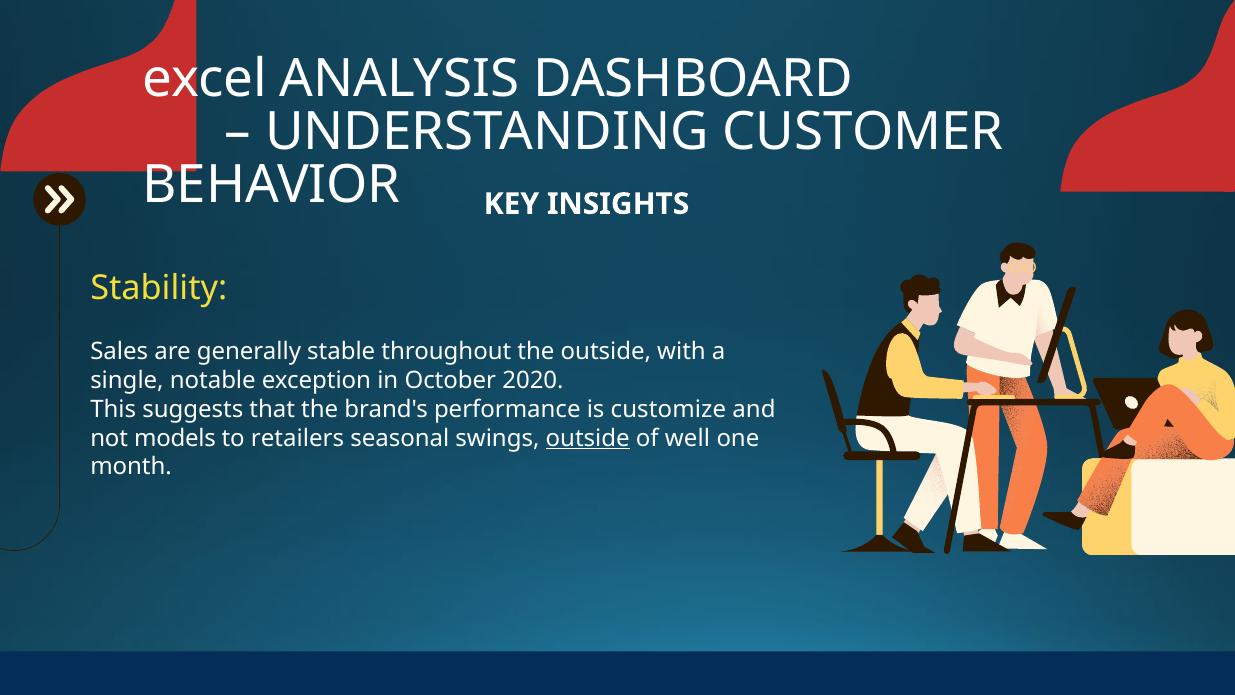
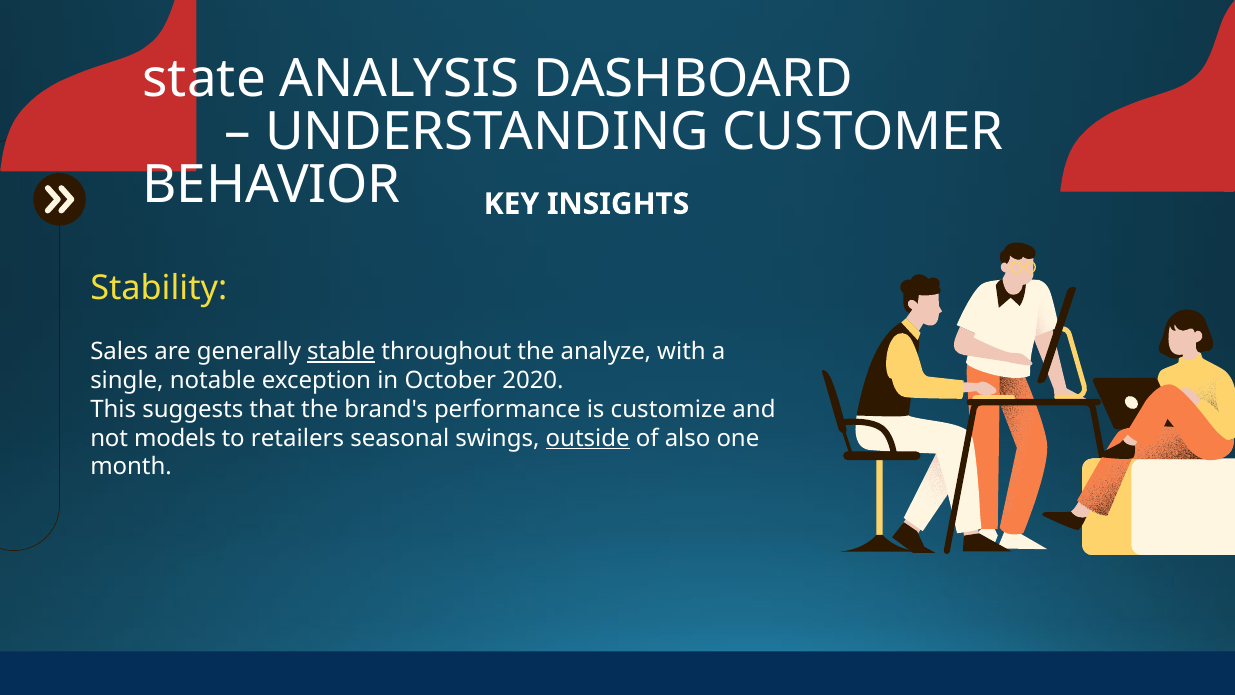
excel: excel -> state
stable underline: none -> present
the outside: outside -> analyze
well: well -> also
